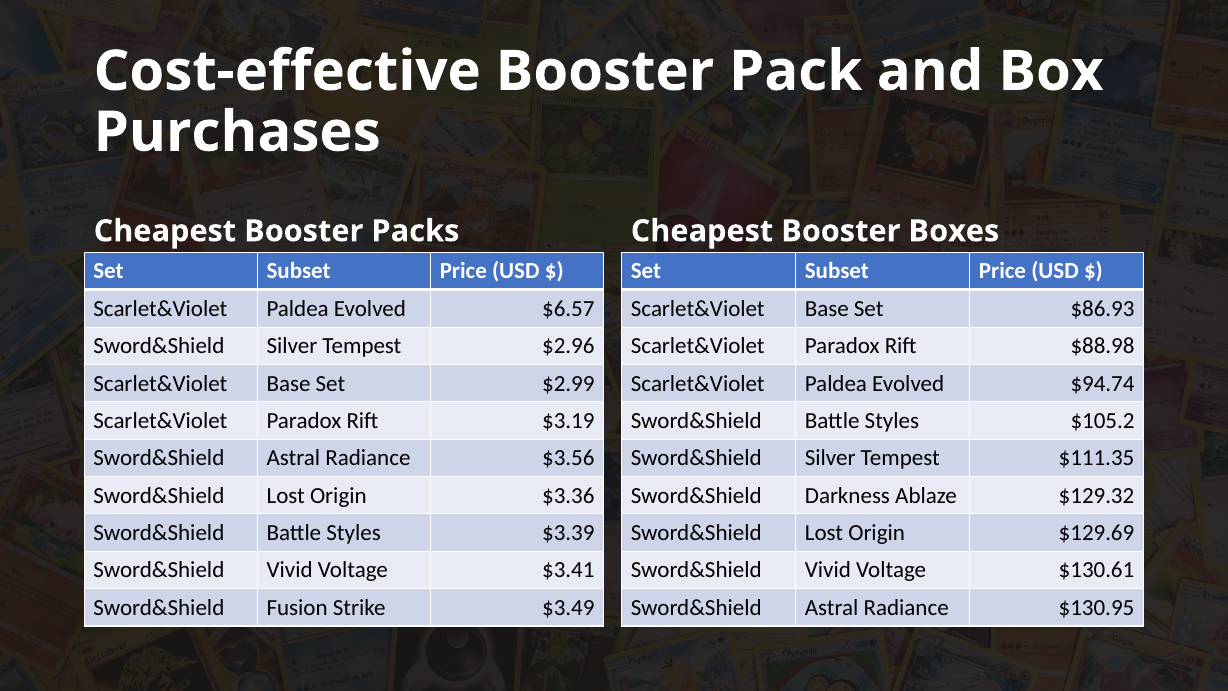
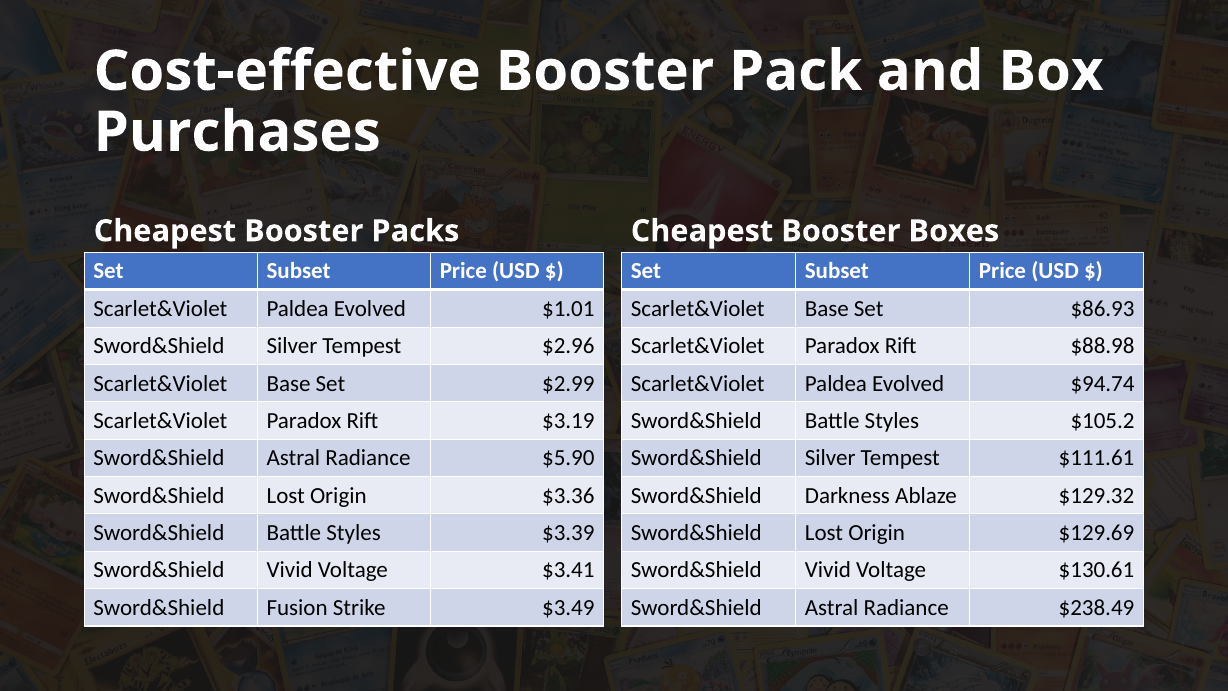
$6.57: $6.57 -> $1.01
$3.56: $3.56 -> $5.90
$111.35: $111.35 -> $111.61
$130.95: $130.95 -> $238.49
